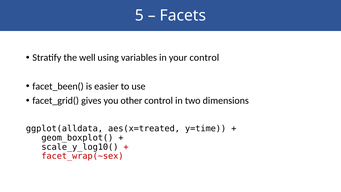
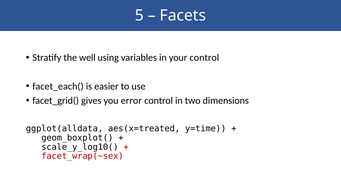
facet_been(: facet_been( -> facet_each(
other: other -> error
